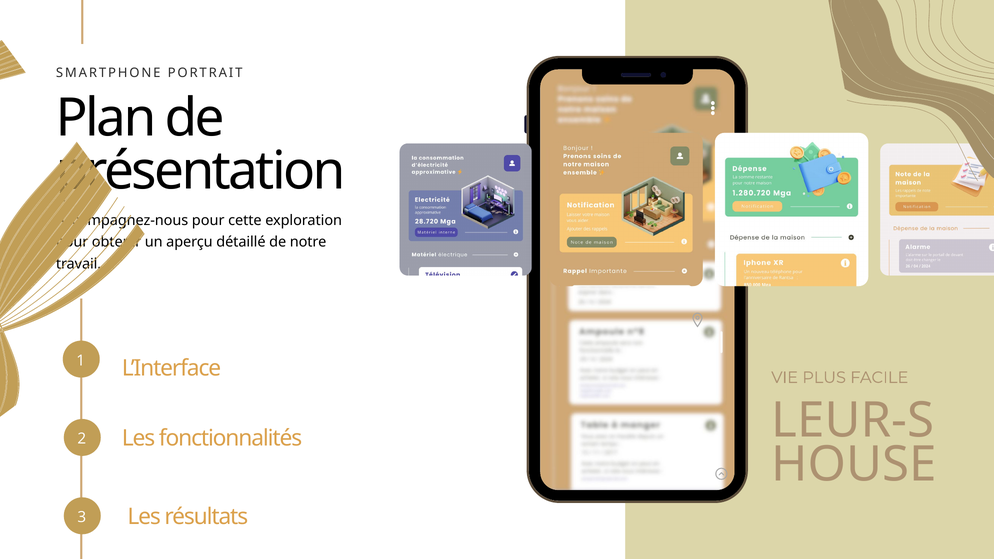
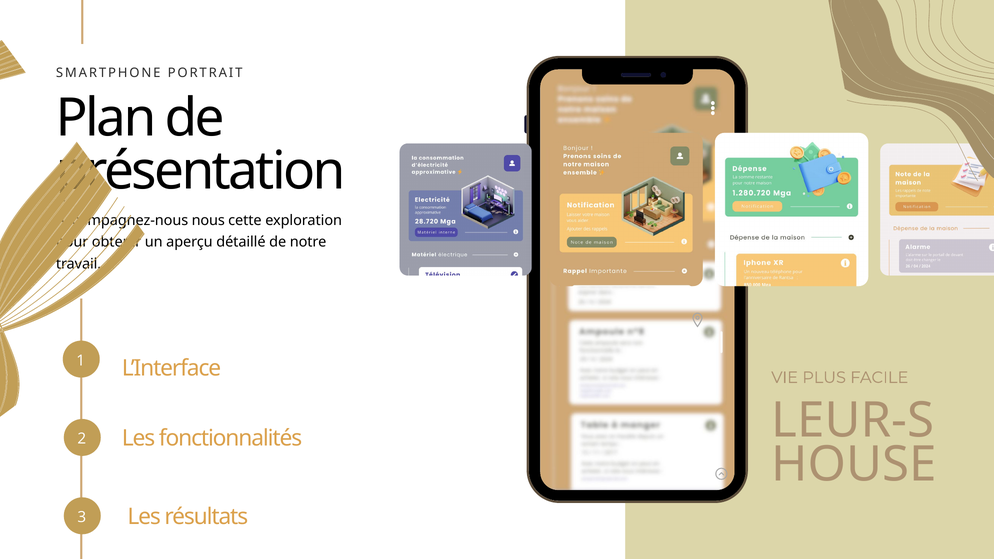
pour at (208, 220): pour -> nous
